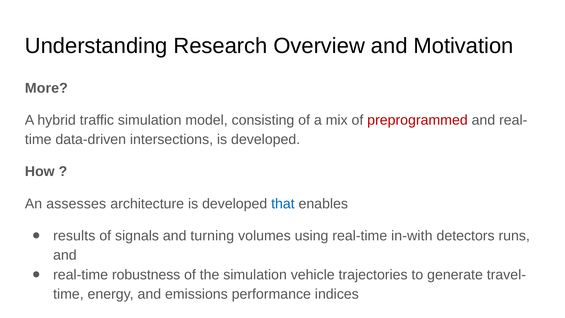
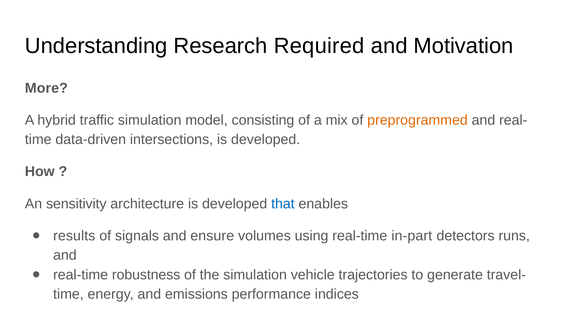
Overview: Overview -> Required
preprogrammed colour: red -> orange
assesses: assesses -> sensitivity
turning: turning -> ensure
in-with: in-with -> in-part
